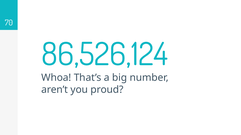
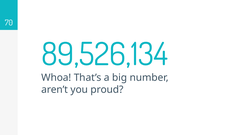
86,526,124: 86,526,124 -> 89,526,134
